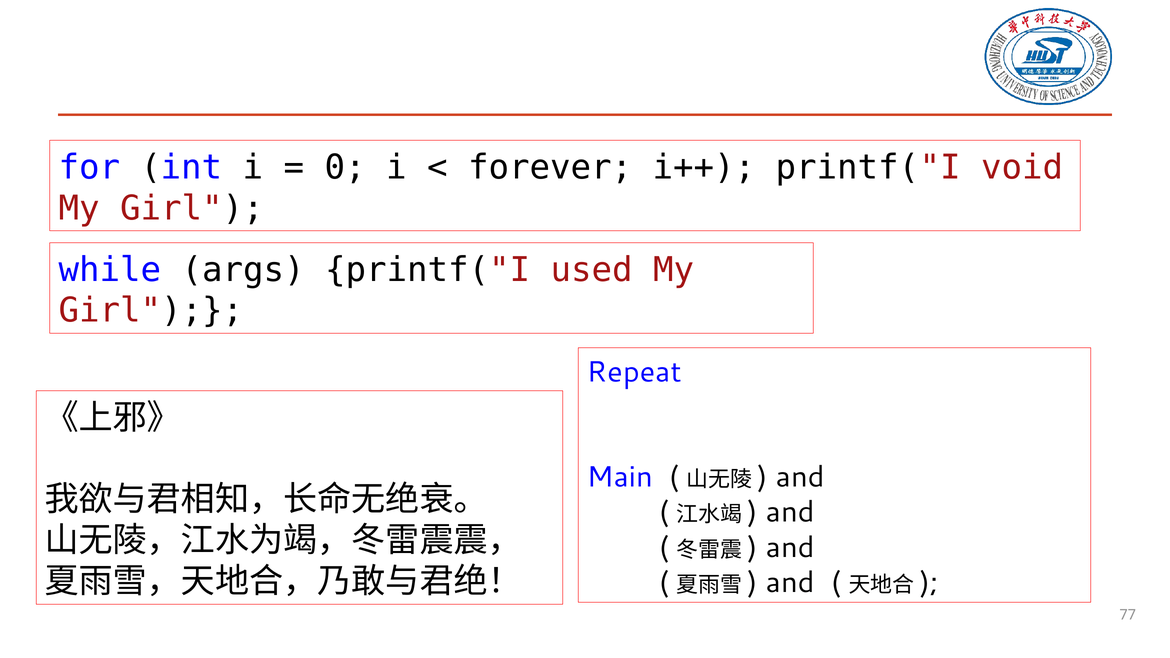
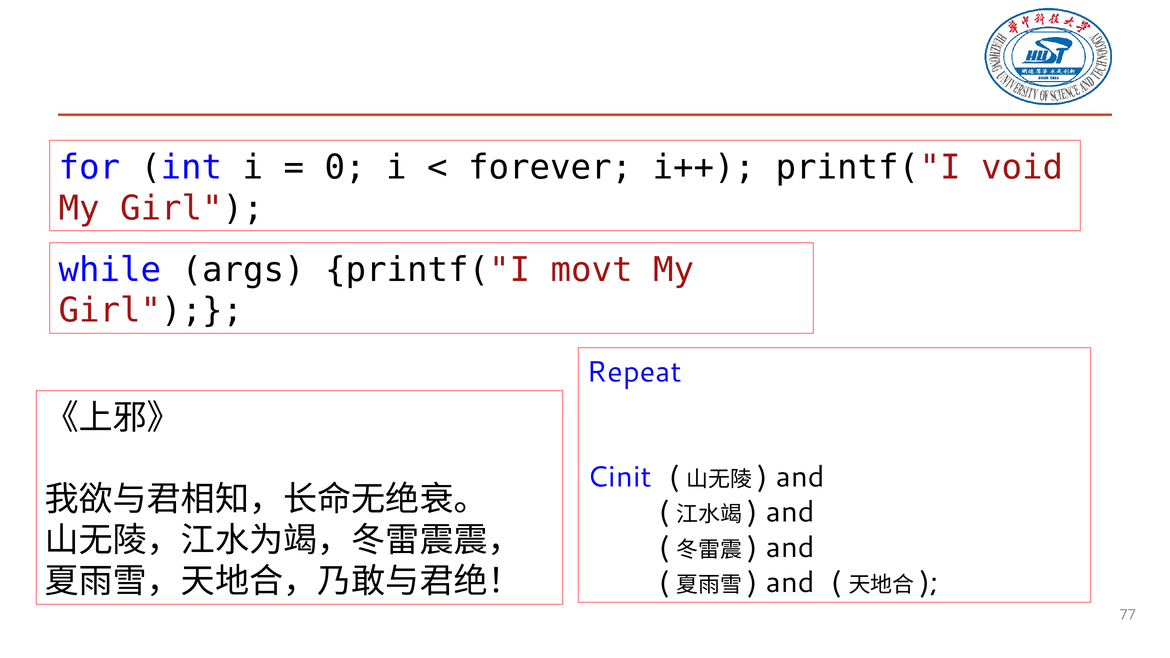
used: used -> movt
Main: Main -> Cinit
